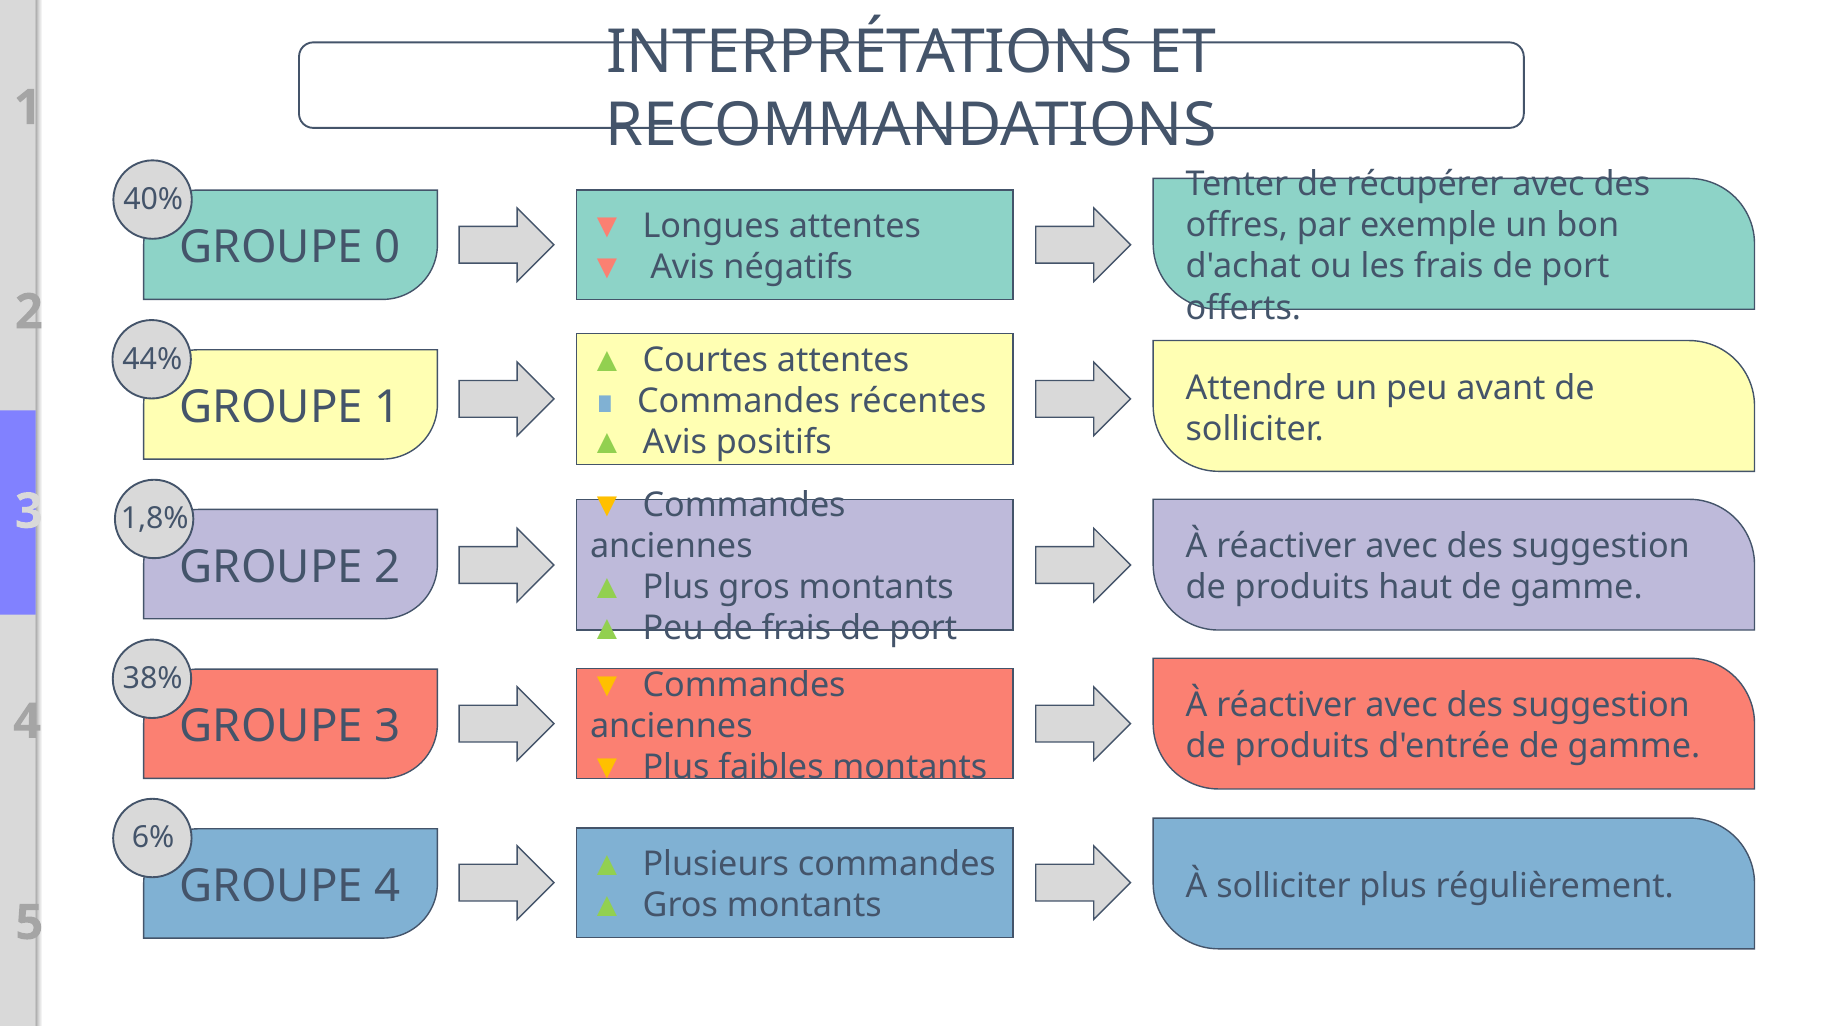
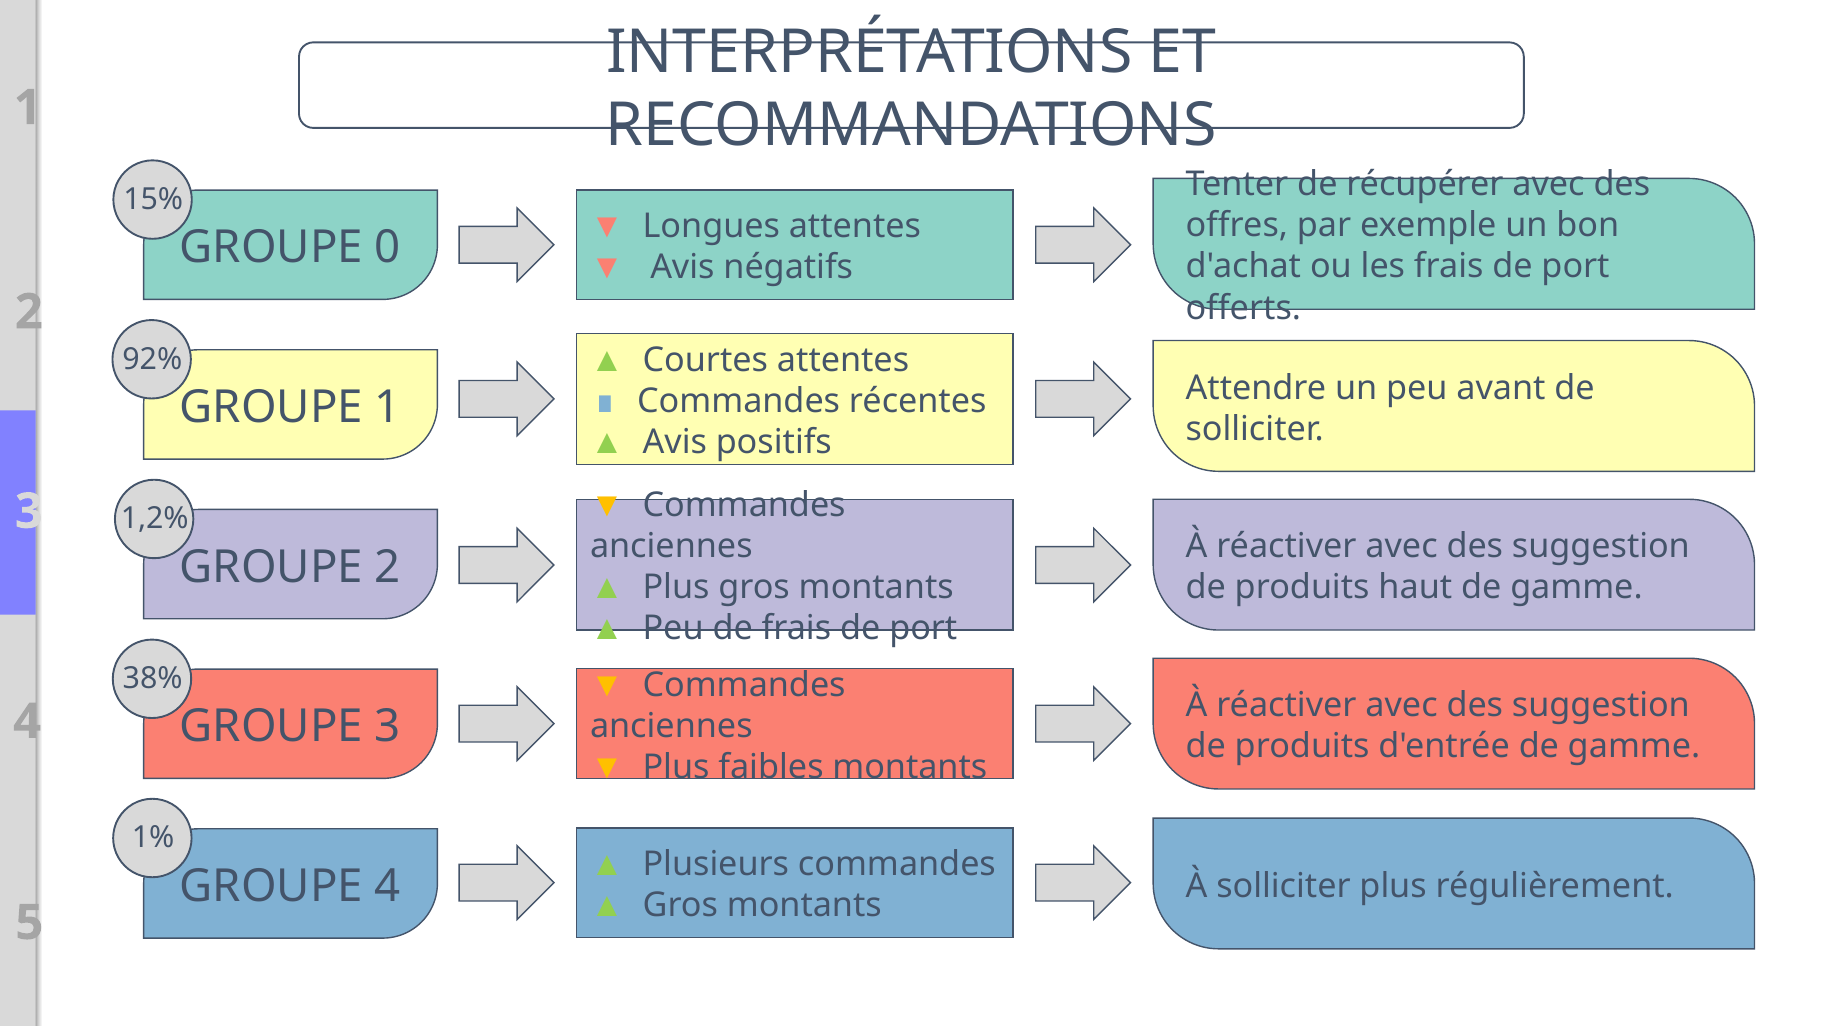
40%: 40% -> 15%
44%: 44% -> 92%
1,8%: 1,8% -> 1,2%
6%: 6% -> 1%
